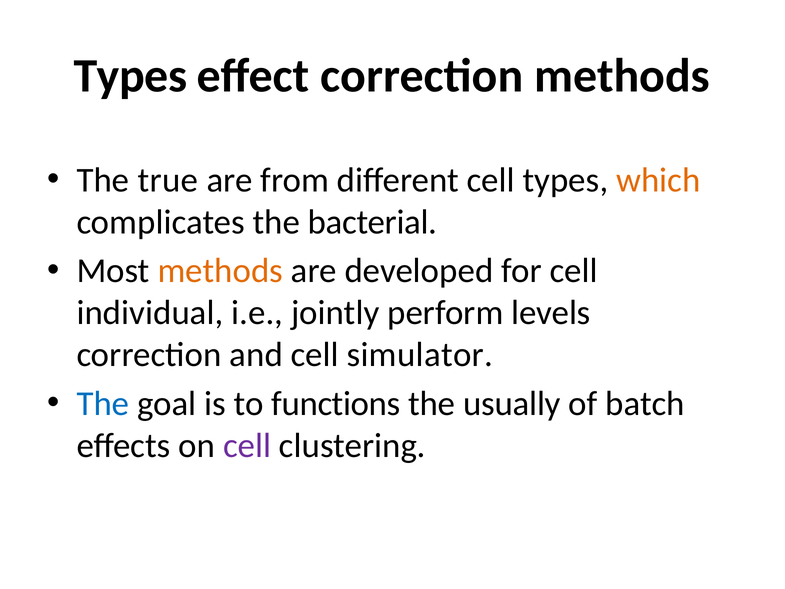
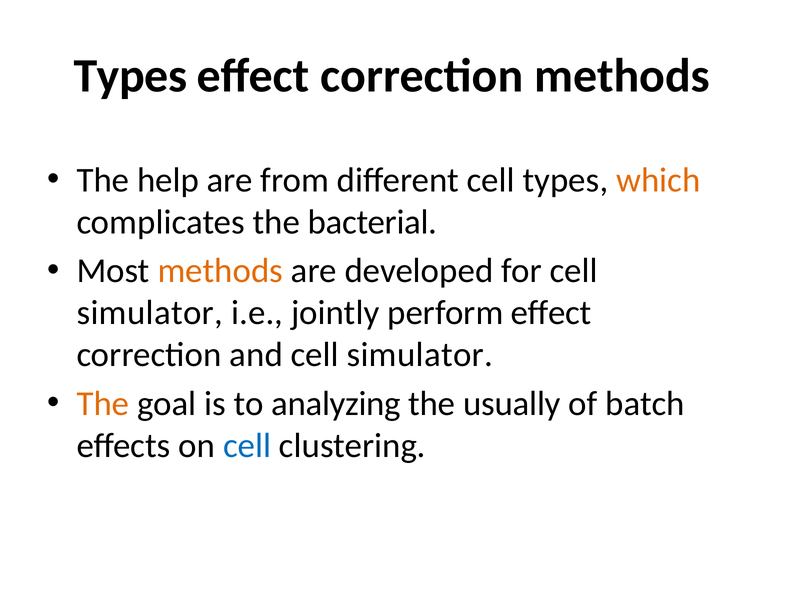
true: true -> help
individual at (150, 313): individual -> simulator
perform levels: levels -> effect
The at (103, 404) colour: blue -> orange
functions: functions -> analyzing
cell at (247, 445) colour: purple -> blue
